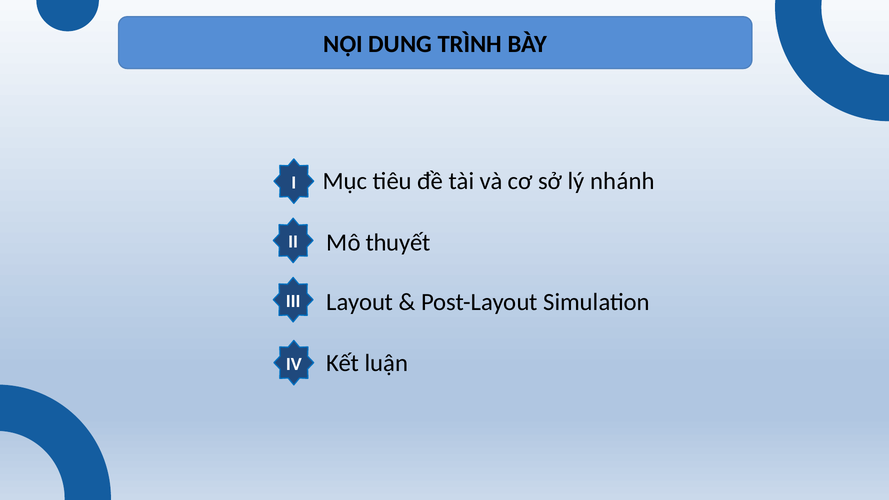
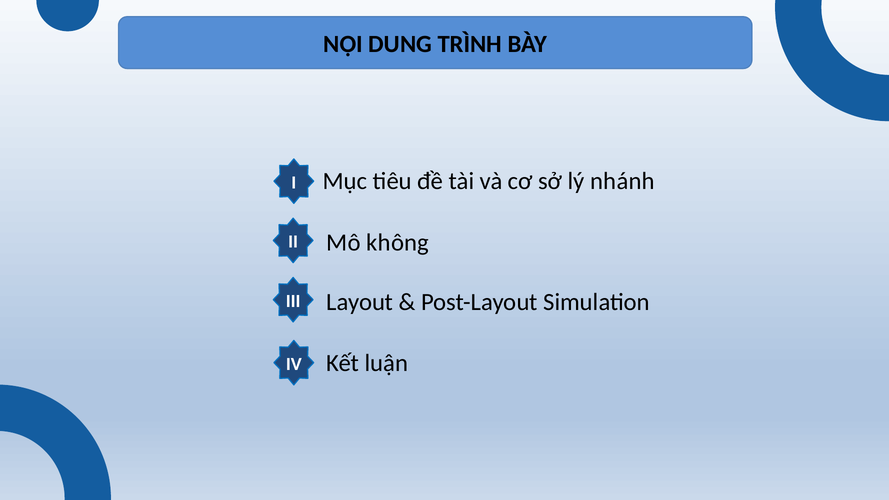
thuyết: thuyết -> không
